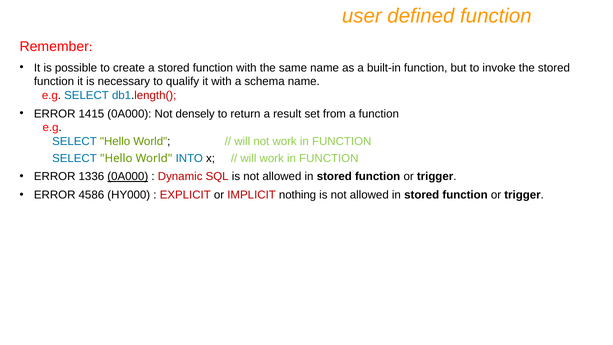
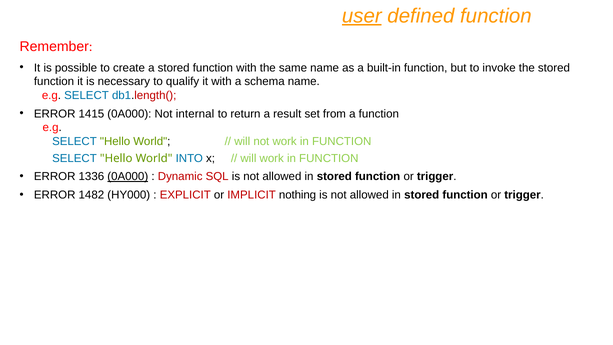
user underline: none -> present
densely: densely -> internal
4586: 4586 -> 1482
